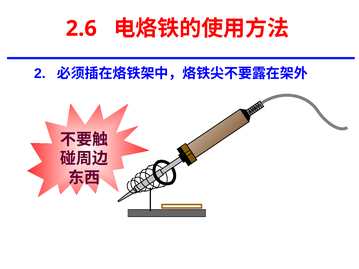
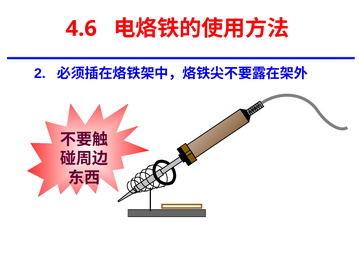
2.6: 2.6 -> 4.6
